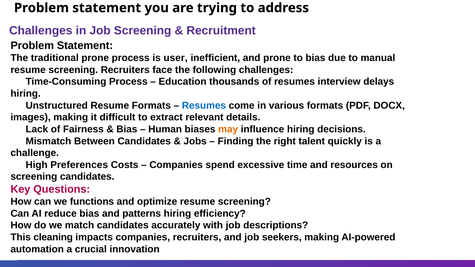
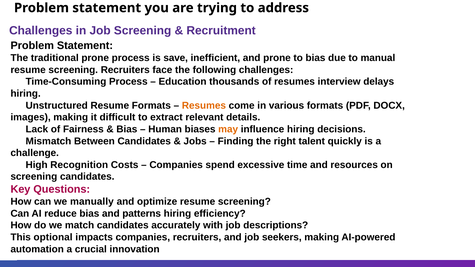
user: user -> save
Resumes at (204, 106) colour: blue -> orange
Preferences: Preferences -> Recognition
functions: functions -> manually
cleaning: cleaning -> optional
